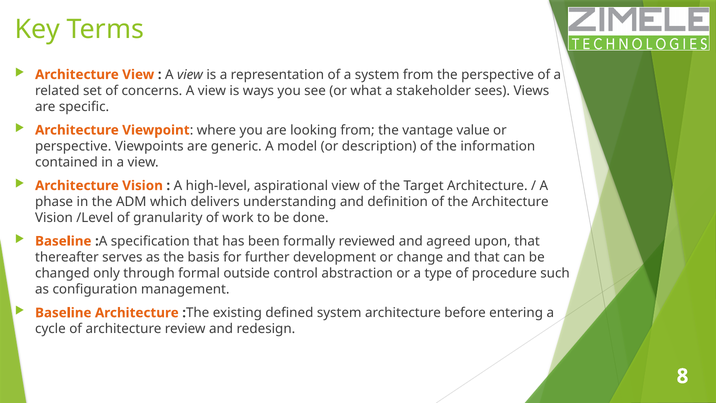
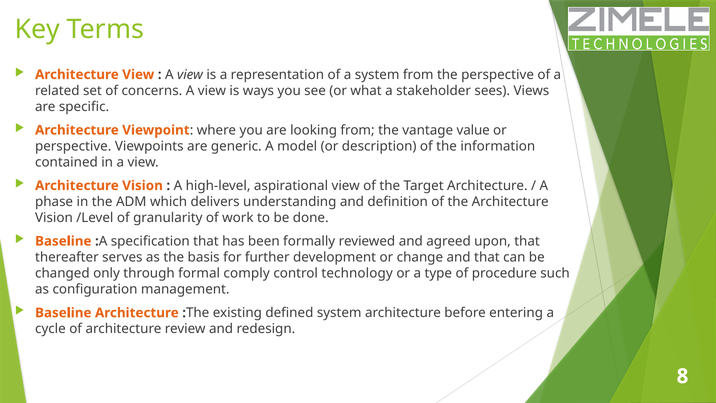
outside: outside -> comply
abstraction: abstraction -> technology
